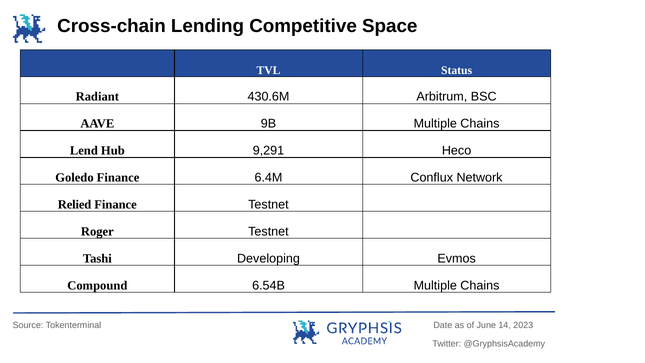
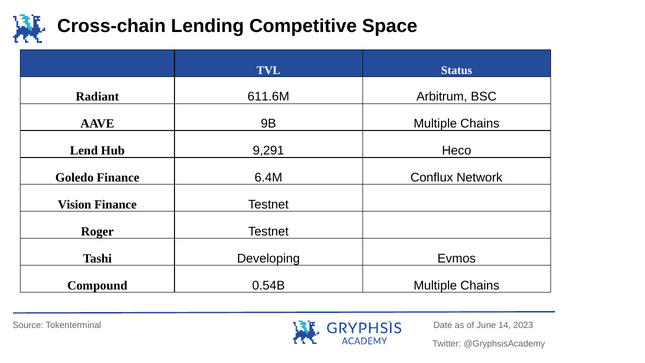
430.6M: 430.6M -> 611.6M
Relied: Relied -> Vision
6.54B: 6.54B -> 0.54B
